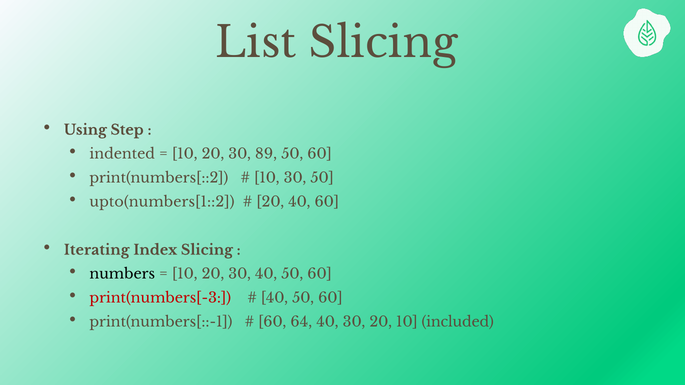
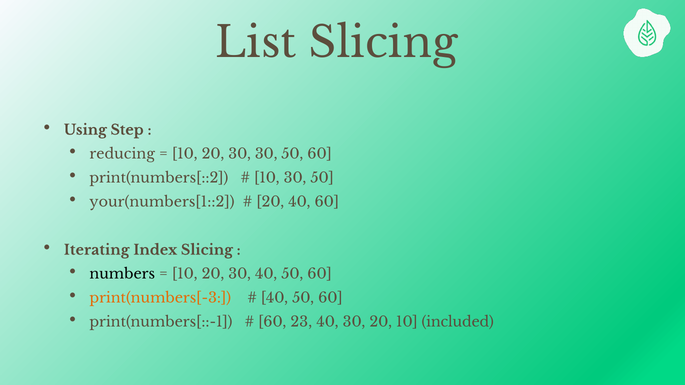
indented: indented -> reducing
30 89: 89 -> 30
upto(numbers[1::2: upto(numbers[1::2 -> your(numbers[1::2
print(numbers[-3 colour: red -> orange
64: 64 -> 23
